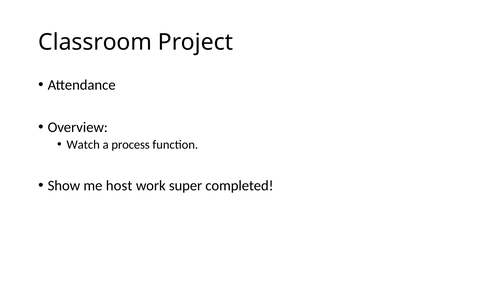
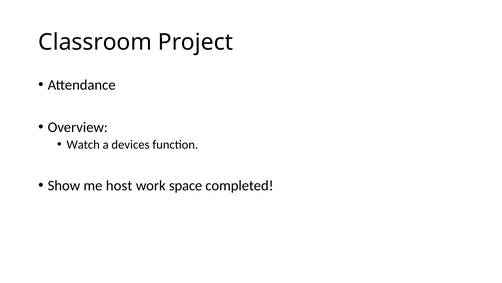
process: process -> devices
super: super -> space
